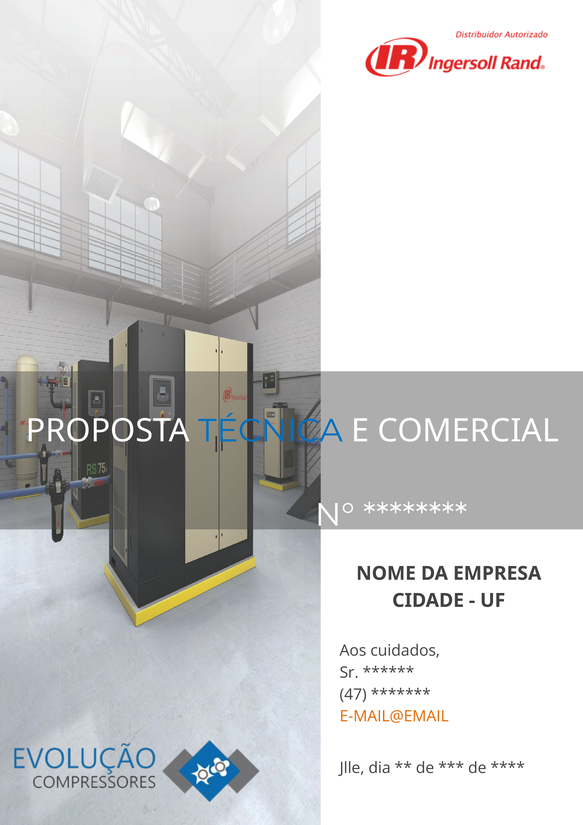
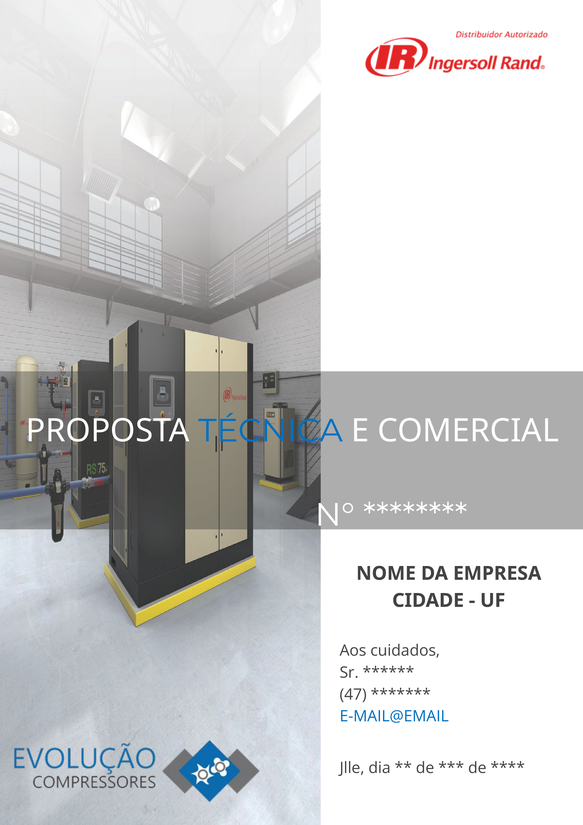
E-MAIL@EMAIL colour: orange -> blue
